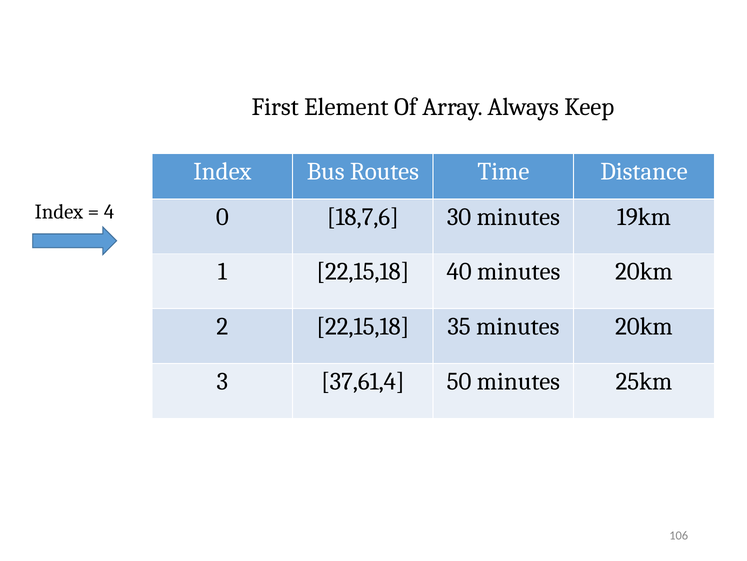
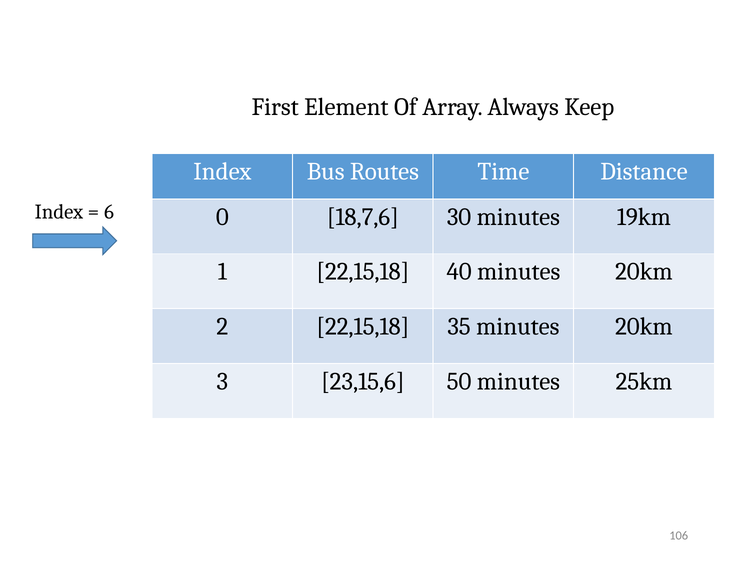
4: 4 -> 6
37,61,4: 37,61,4 -> 23,15,6
